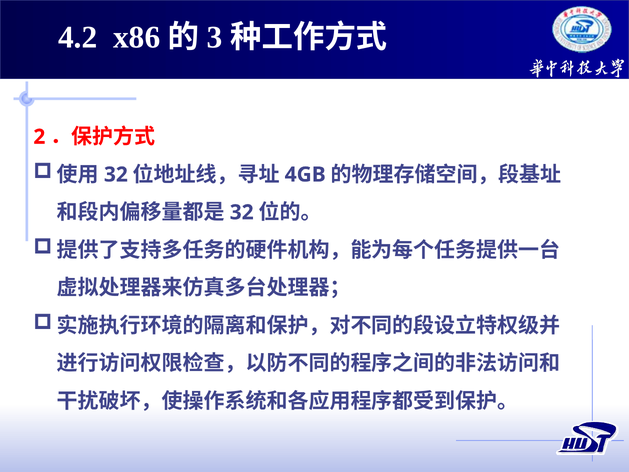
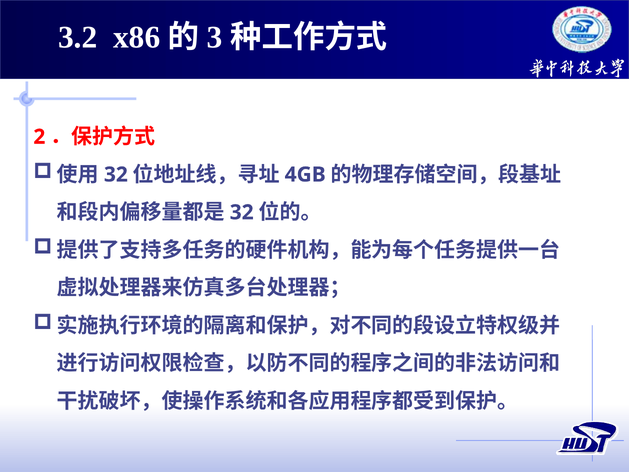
4.2: 4.2 -> 3.2
